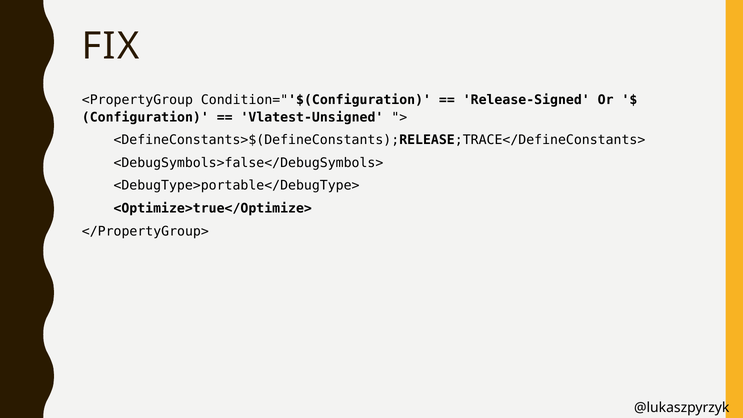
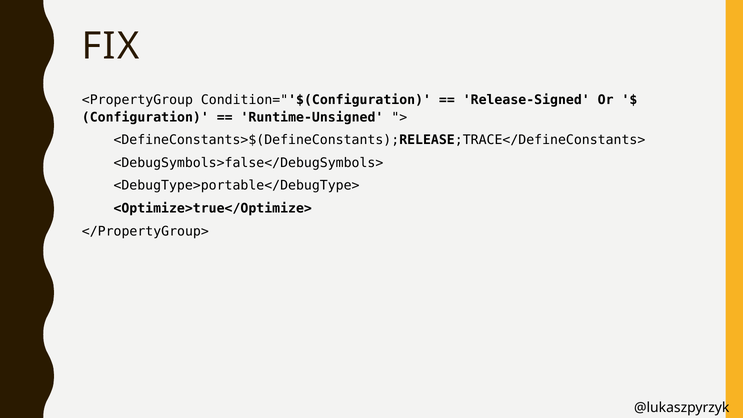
Vlatest-Unsigned: Vlatest-Unsigned -> Runtime-Unsigned
